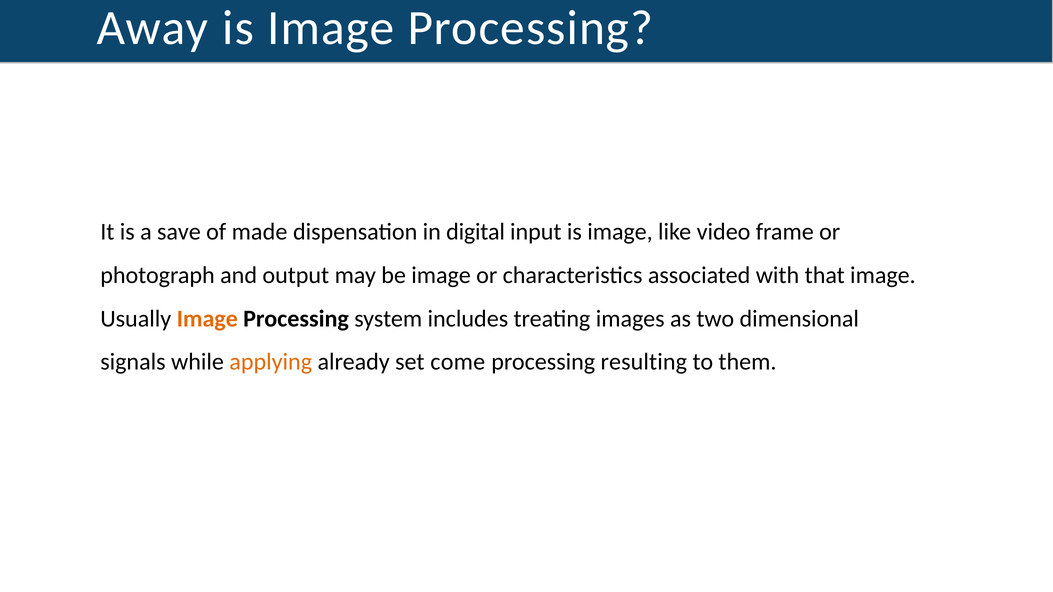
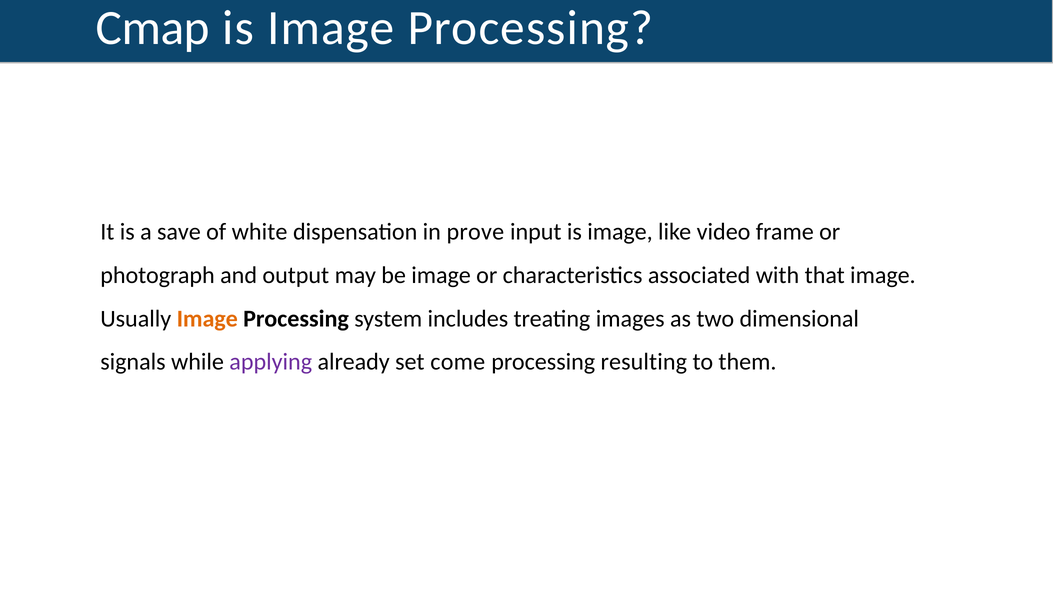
Away: Away -> Cmap
made: made -> white
digital: digital -> prove
applying colour: orange -> purple
